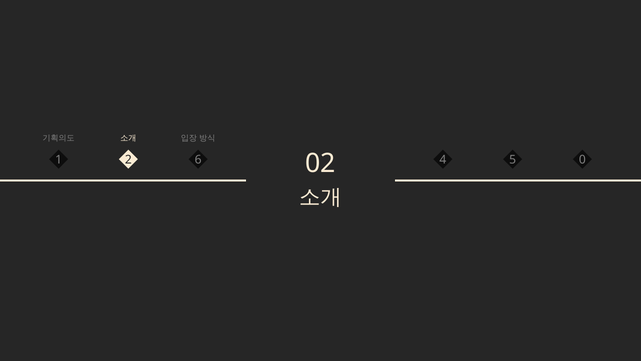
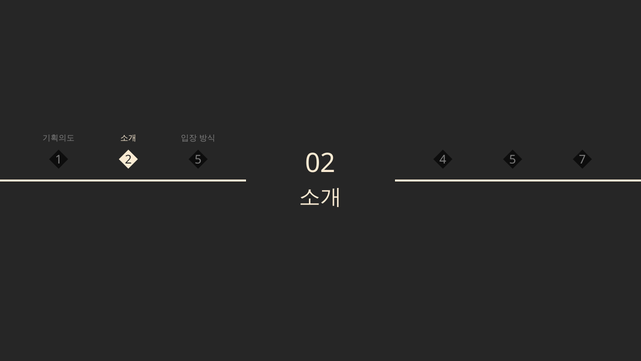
2 6: 6 -> 5
0: 0 -> 7
